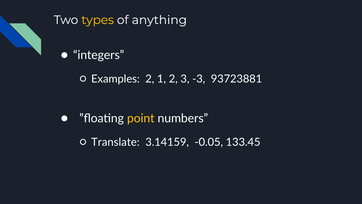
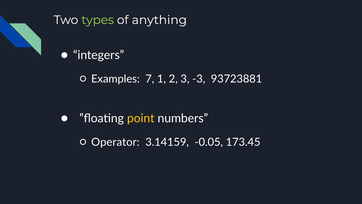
types colour: yellow -> light green
Examples 2: 2 -> 7
Translate: Translate -> Operator
133.45: 133.45 -> 173.45
